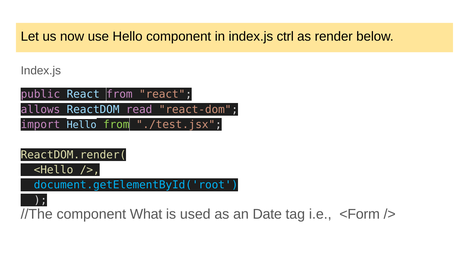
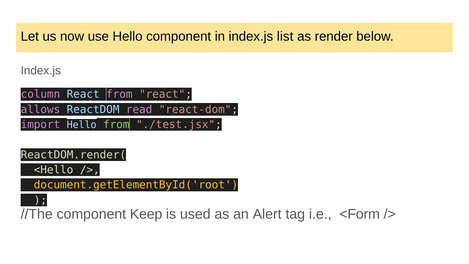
ctrl: ctrl -> list
public: public -> column
document.getElementById('root colour: light blue -> yellow
What: What -> Keep
Date: Date -> Alert
